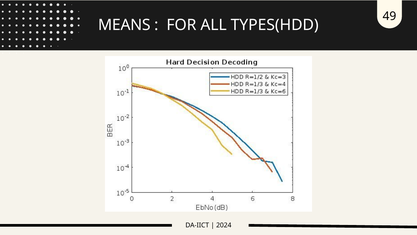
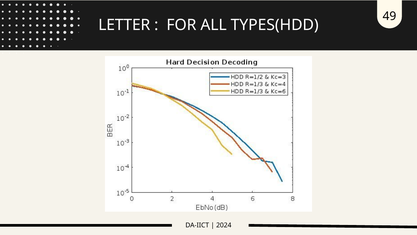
MEANS: MEANS -> LETTER
